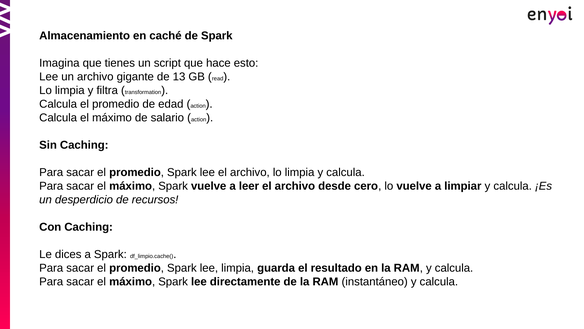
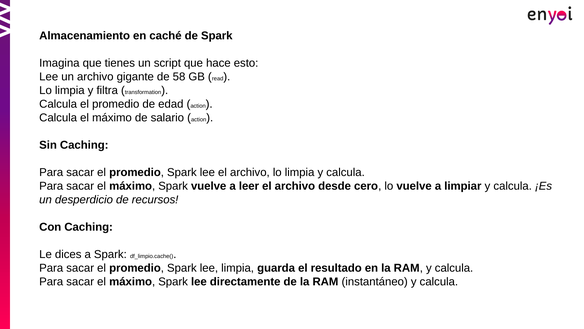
13: 13 -> 58
